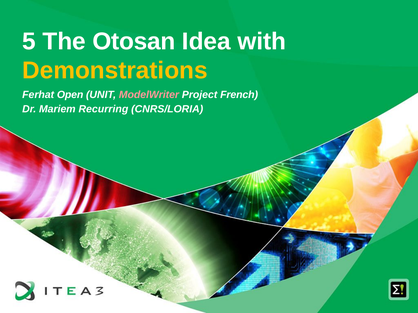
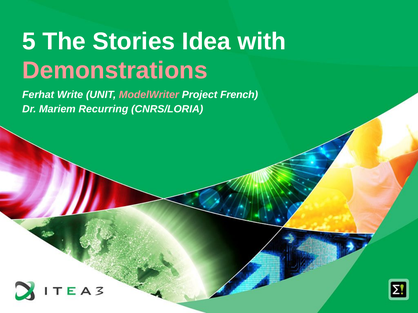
Otosan: Otosan -> Stories
Demonstrations colour: yellow -> pink
Open: Open -> Write
